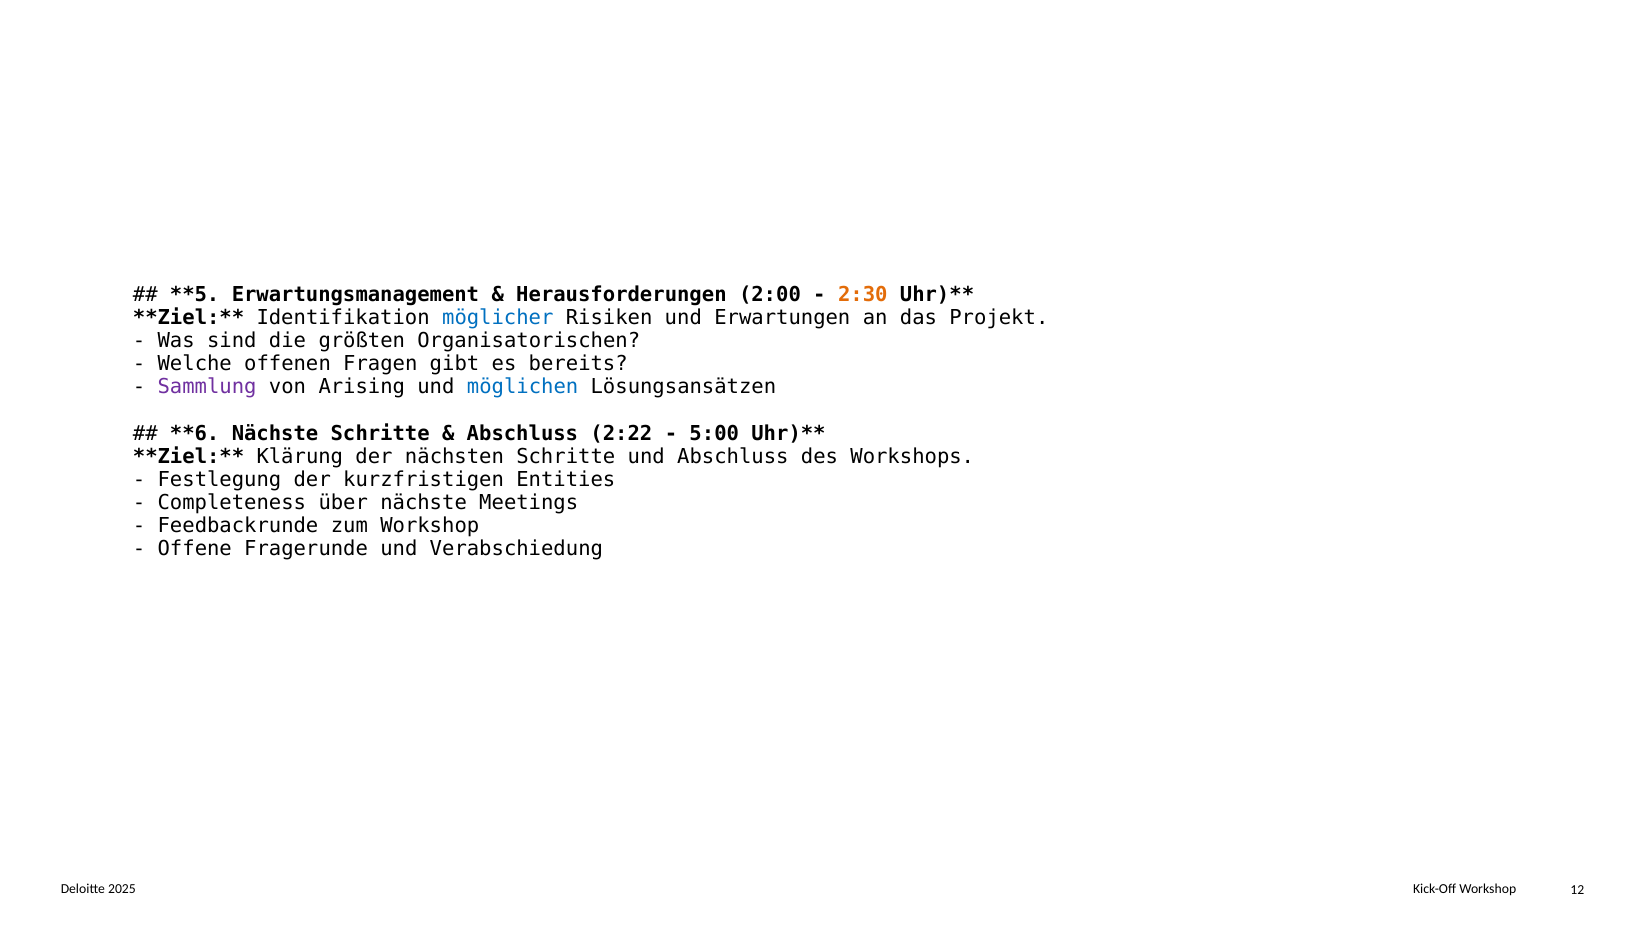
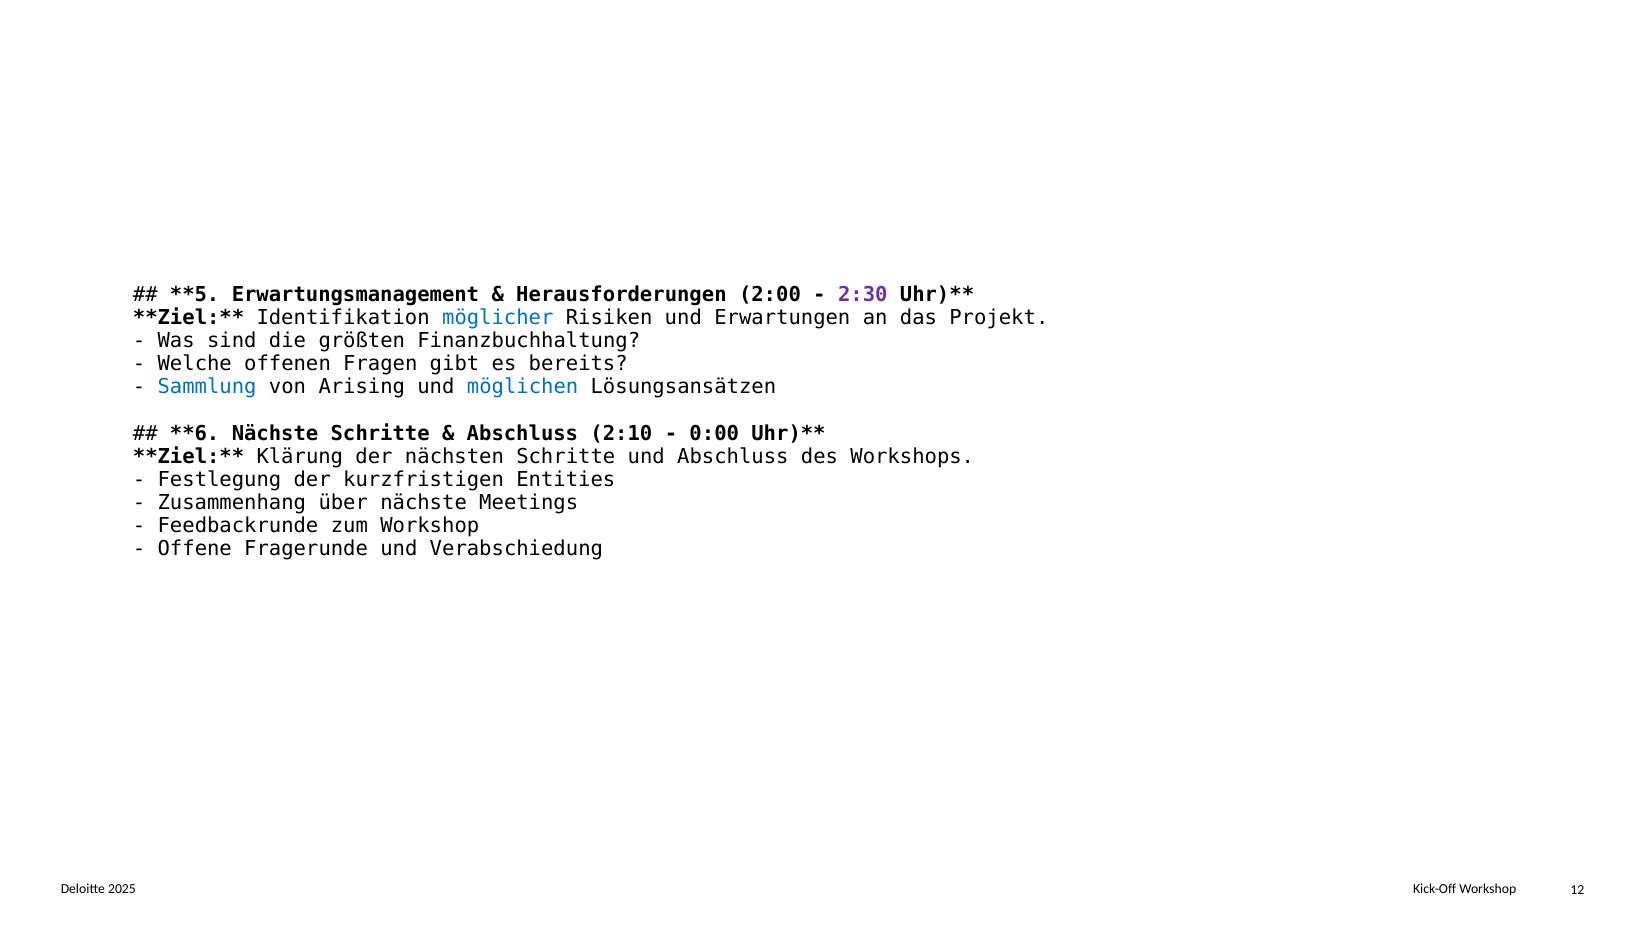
2:30 colour: orange -> purple
Organisatorischen: Organisatorischen -> Finanzbuchhaltung
Sammlung colour: purple -> blue
2:22: 2:22 -> 2:10
5:00: 5:00 -> 0:00
Completeness: Completeness -> Zusammenhang
